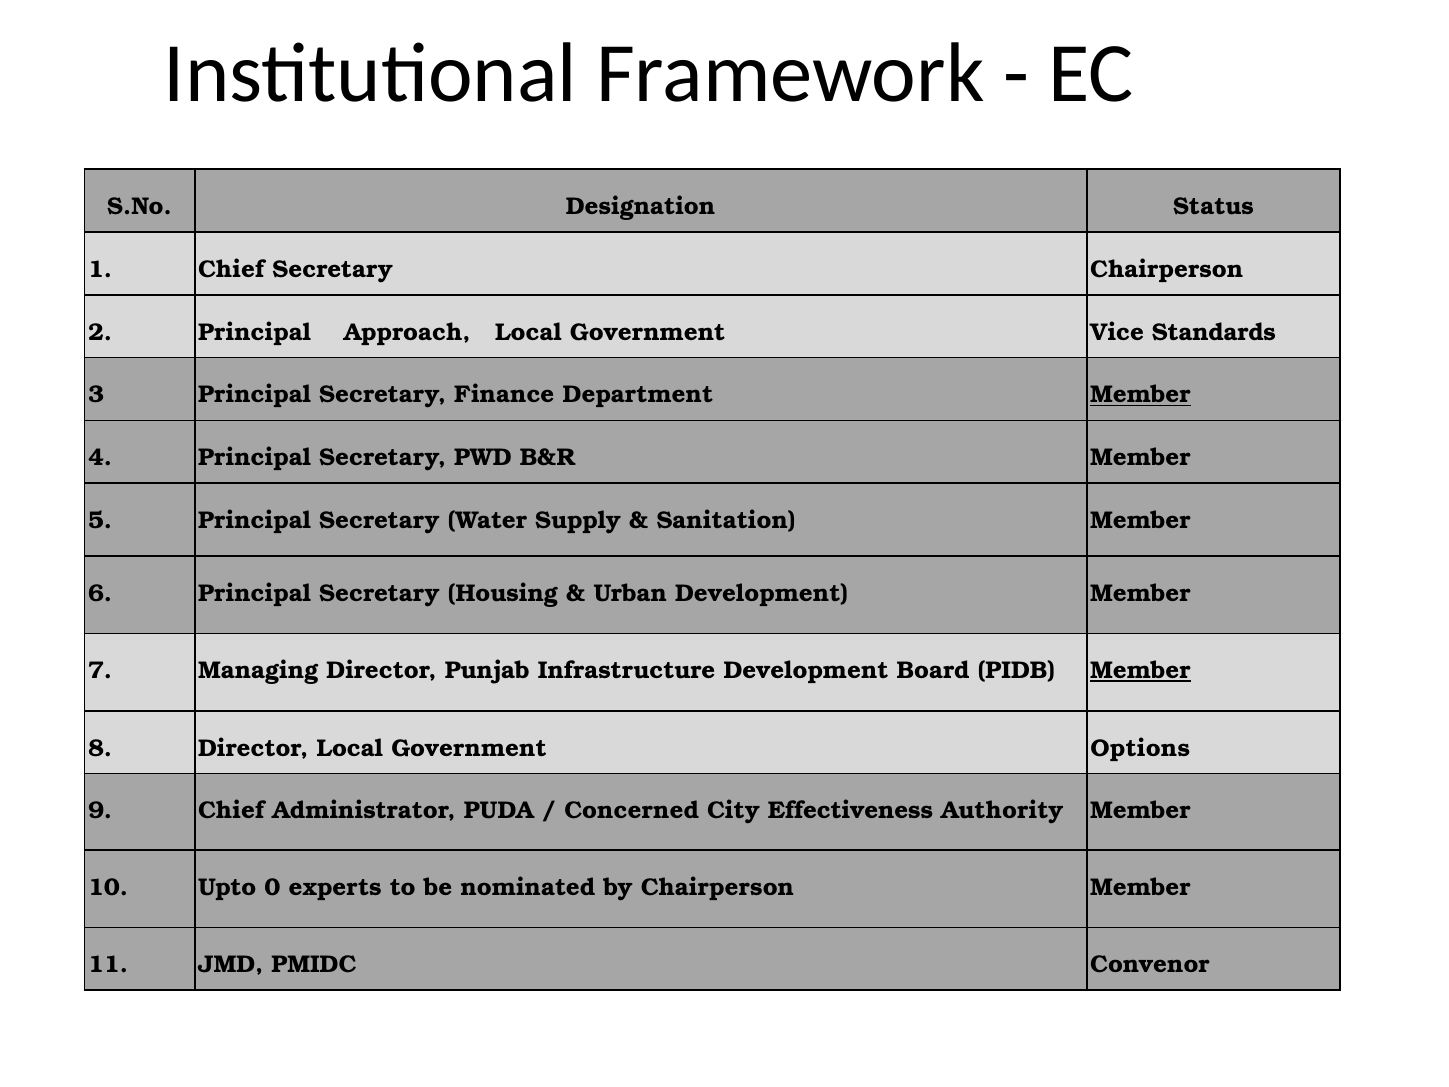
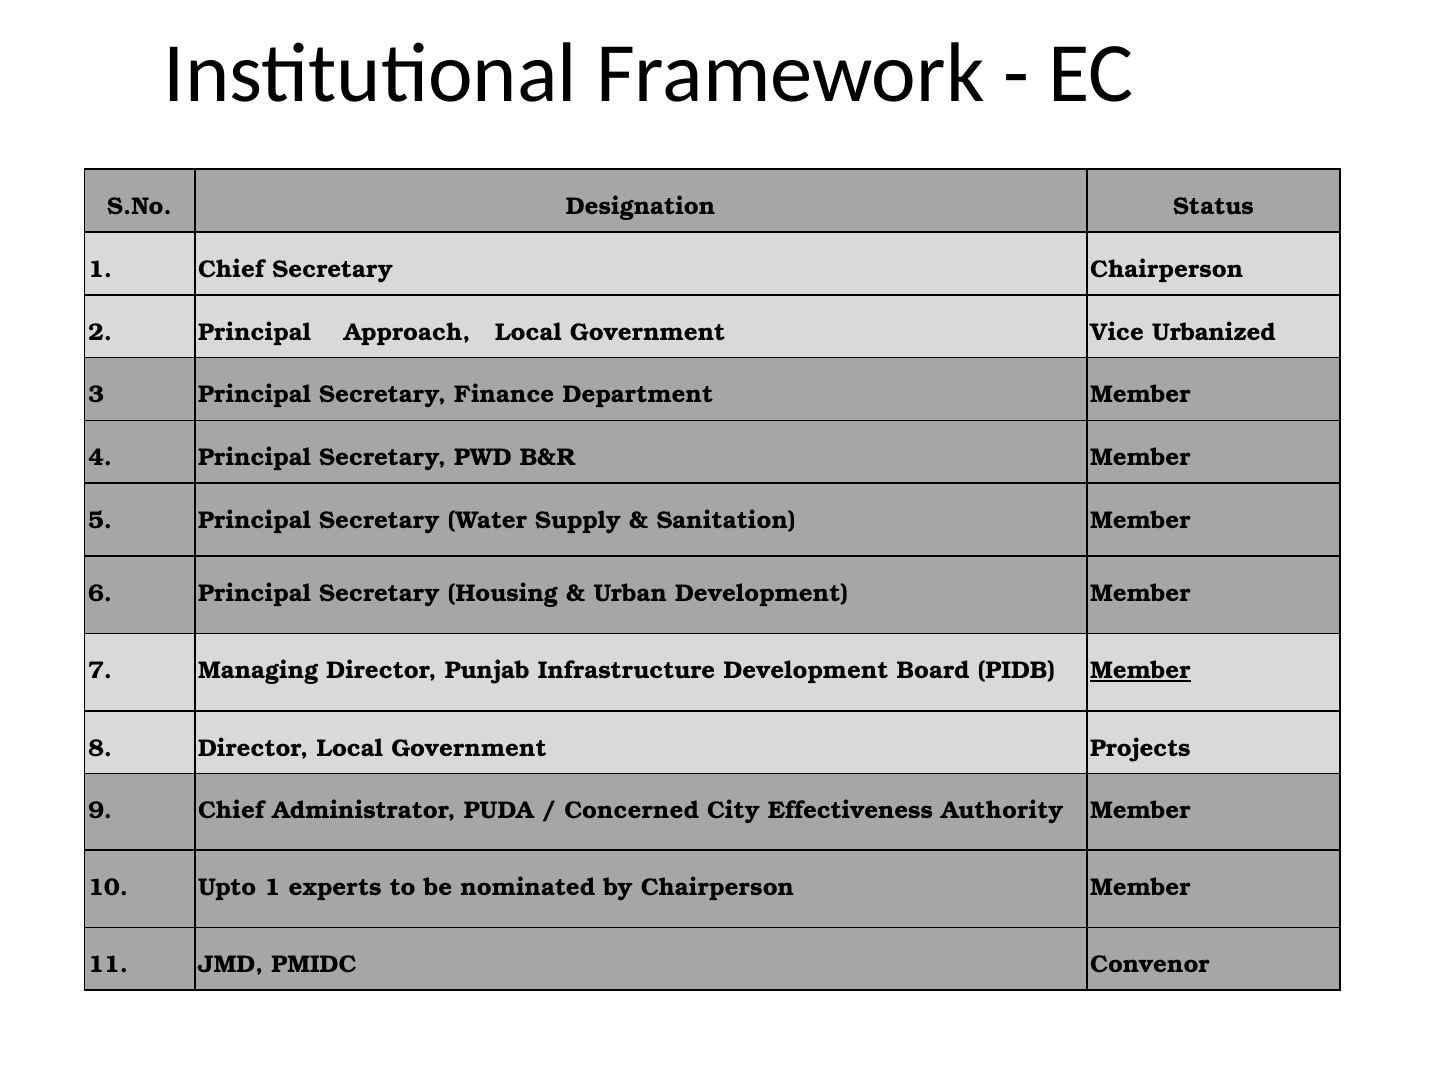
Standards: Standards -> Urbanized
Member at (1140, 395) underline: present -> none
Options: Options -> Projects
Upto 0: 0 -> 1
